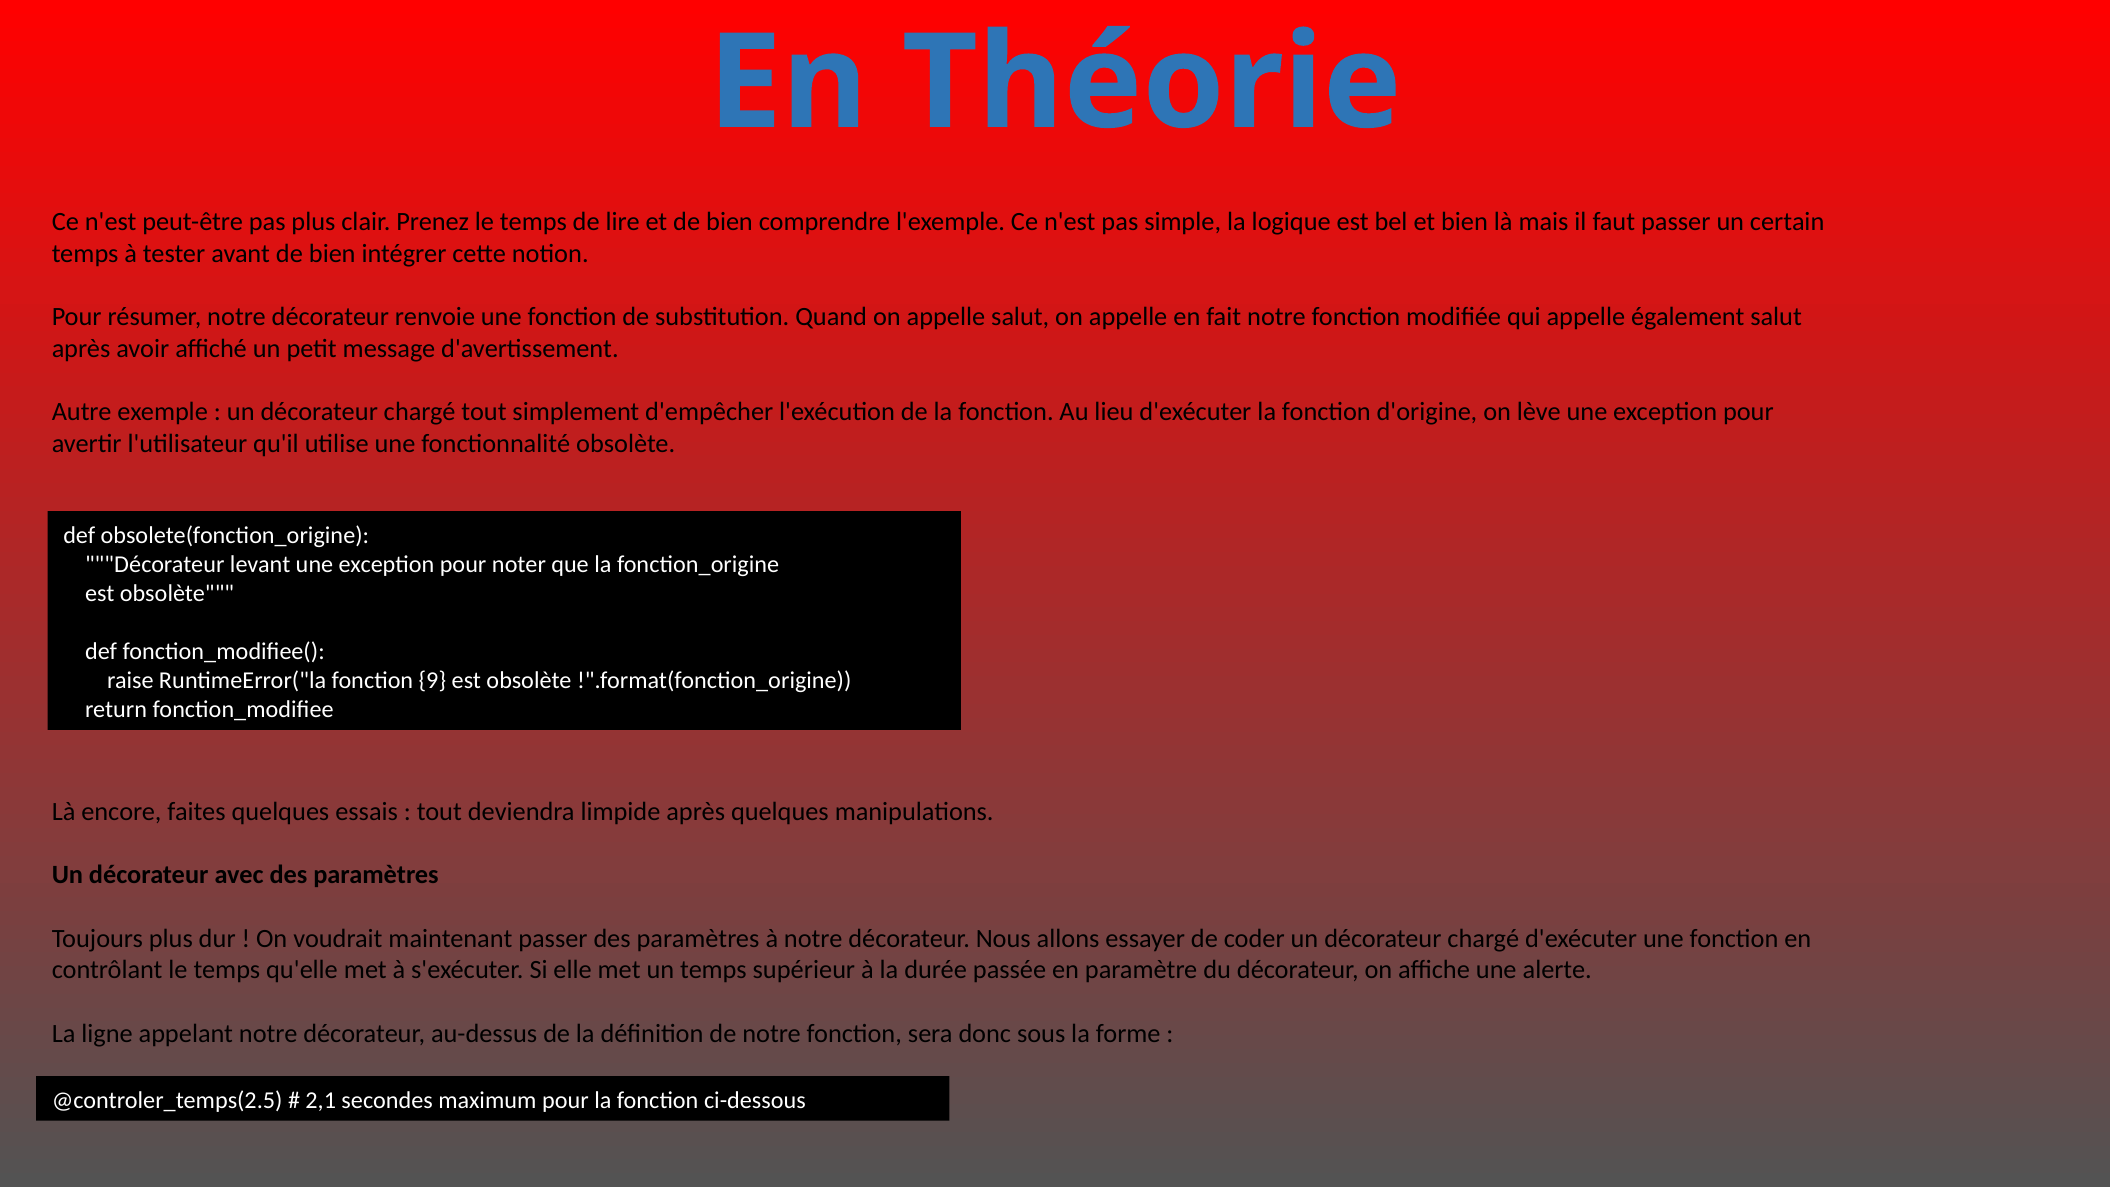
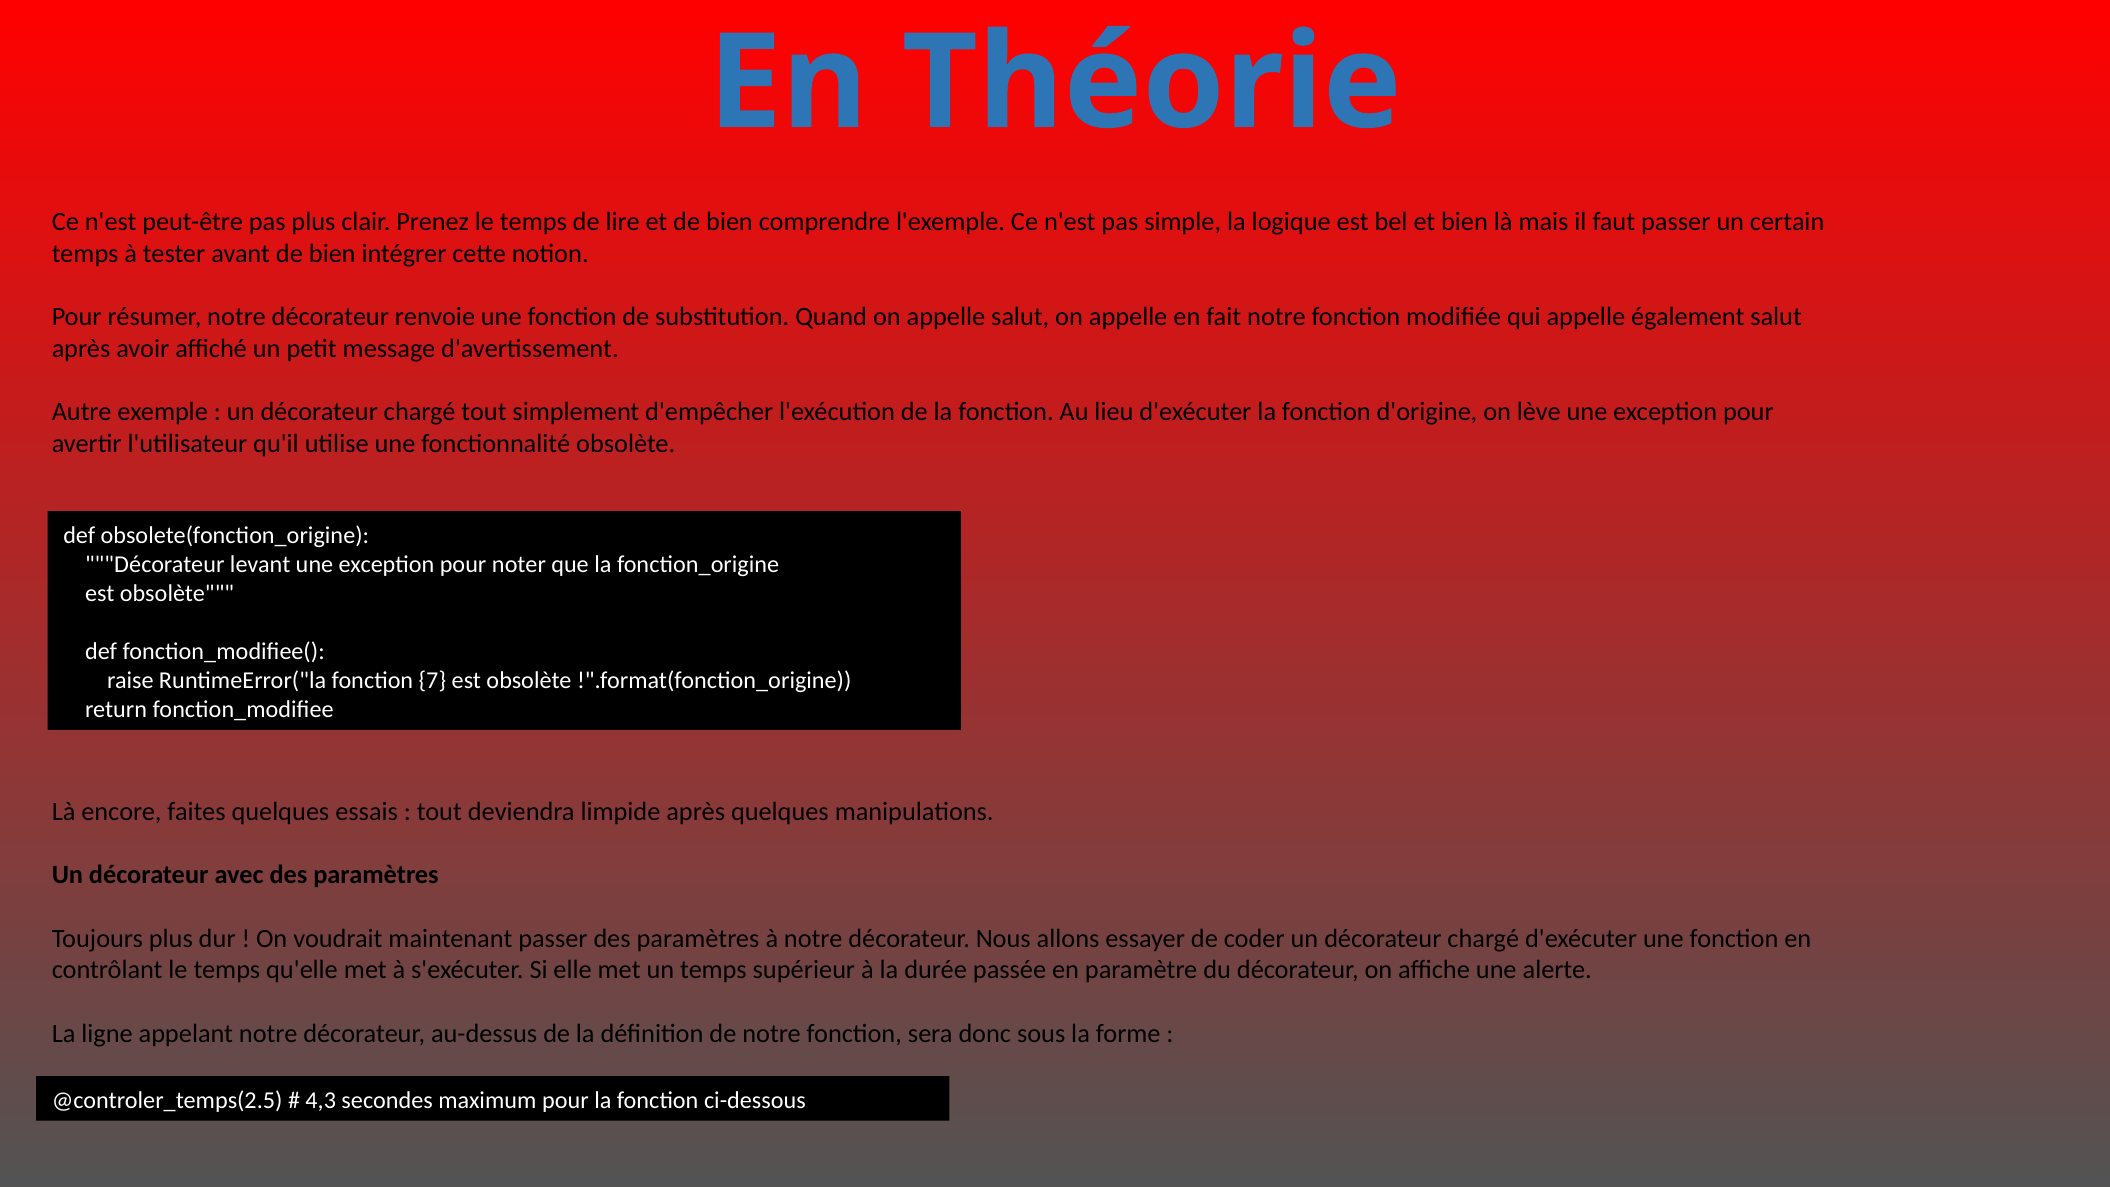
9: 9 -> 7
2,1: 2,1 -> 4,3
